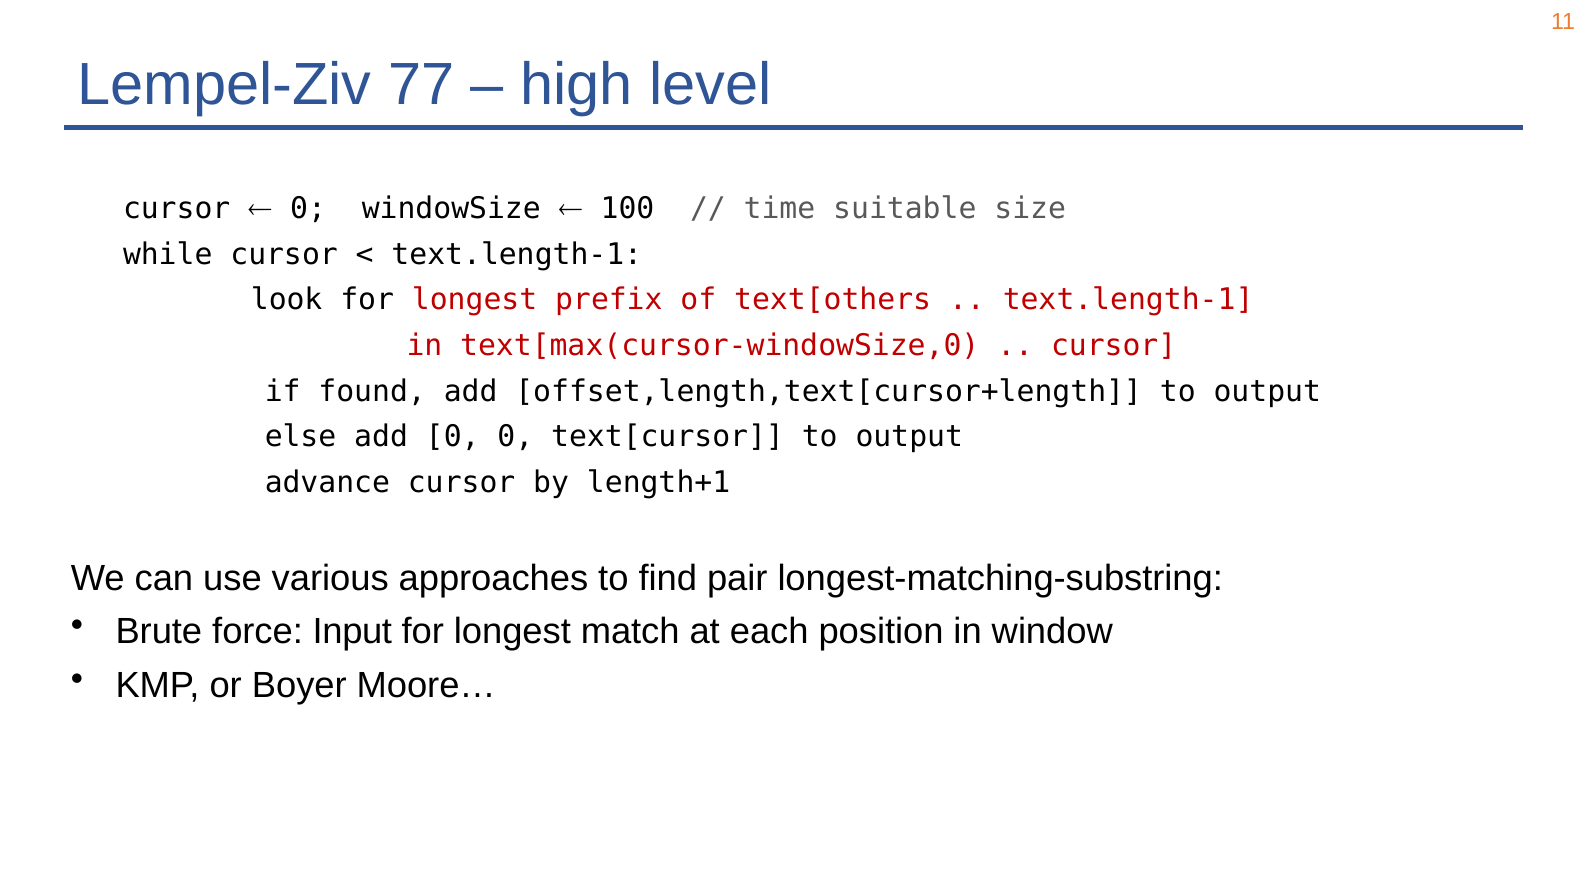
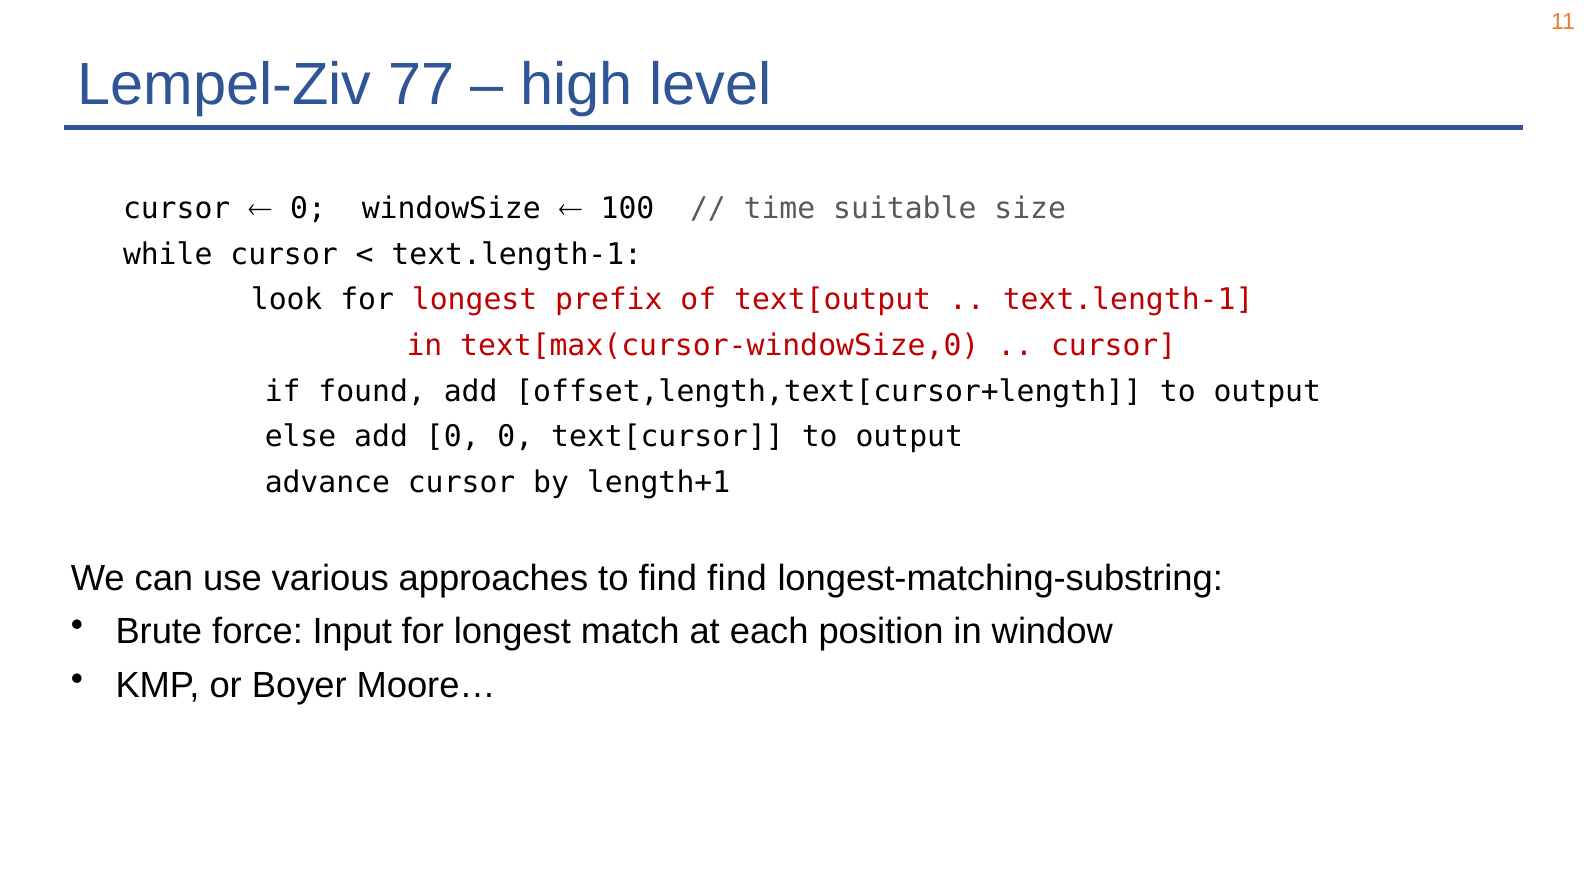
text[others: text[others -> text[output
find pair: pair -> find
